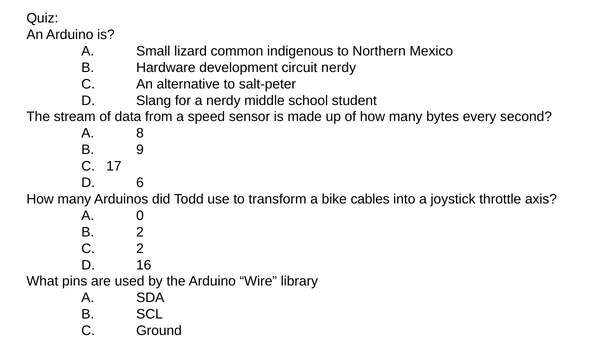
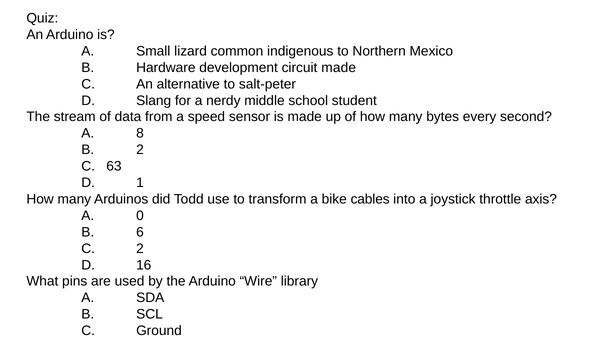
circuit nerdy: nerdy -> made
B 9: 9 -> 2
17: 17 -> 63
6: 6 -> 1
B 2: 2 -> 6
